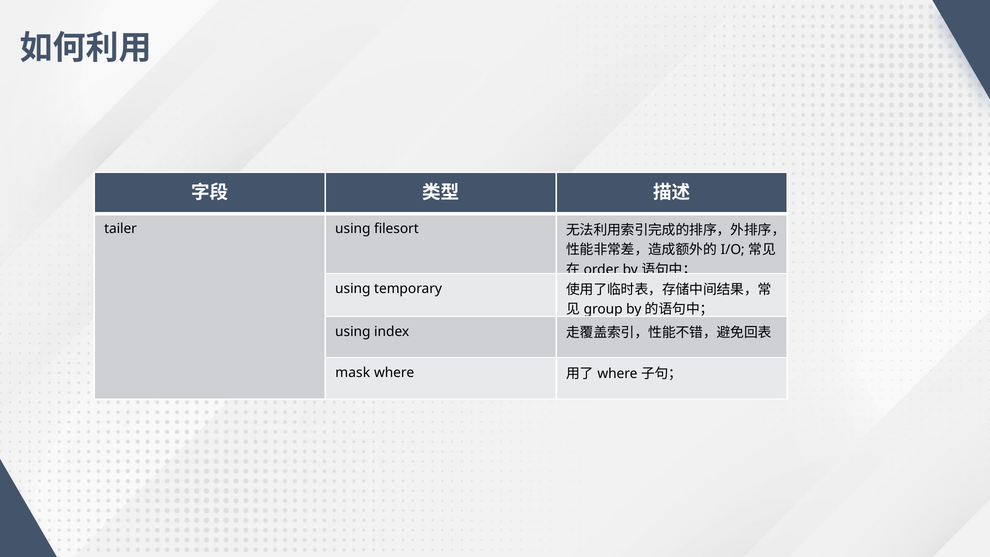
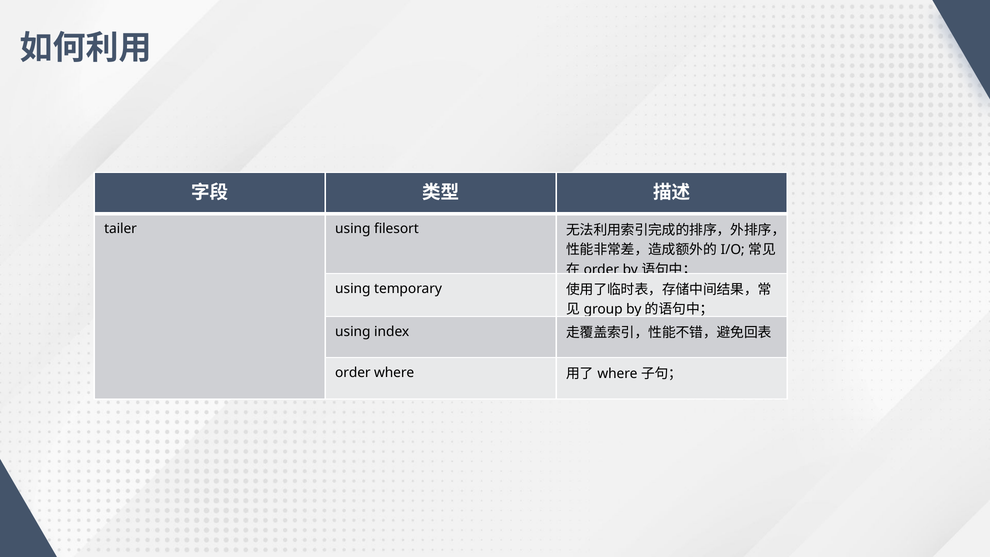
mask at (353, 373): mask -> order
